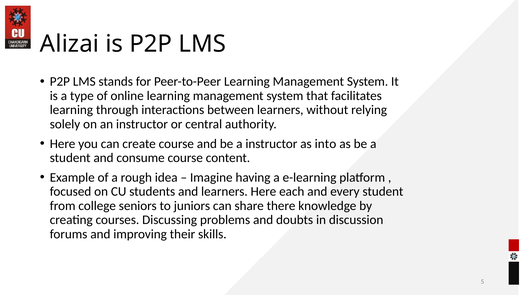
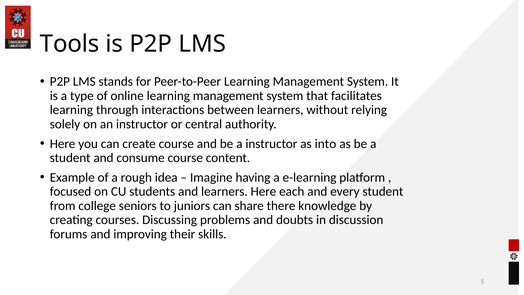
Alizai: Alizai -> Tools
